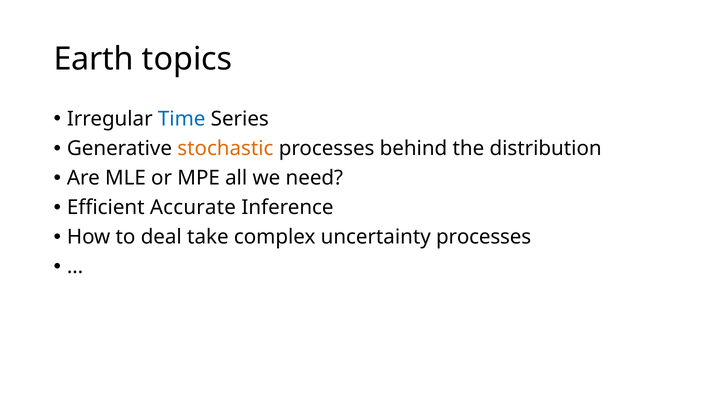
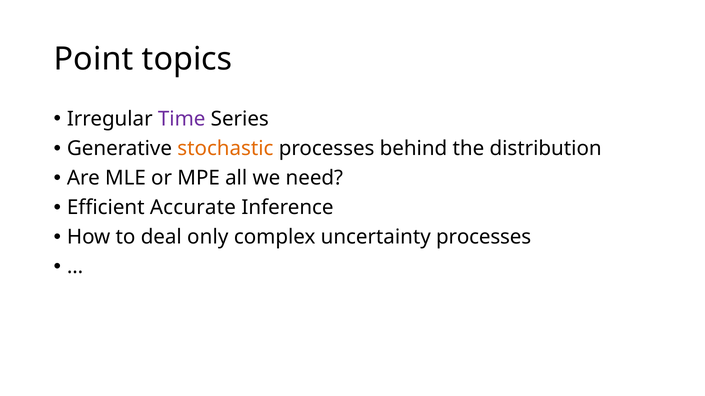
Earth: Earth -> Point
Time colour: blue -> purple
take: take -> only
